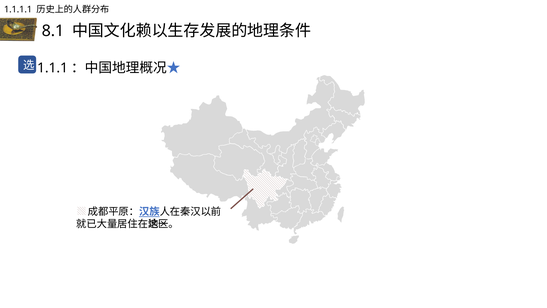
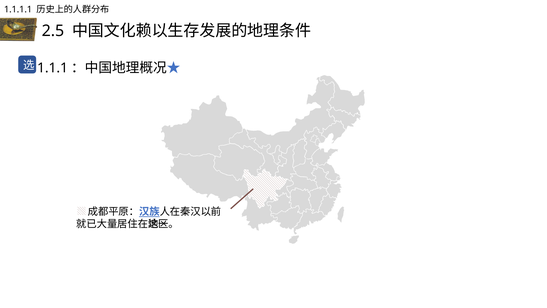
8.1: 8.1 -> 2.5
